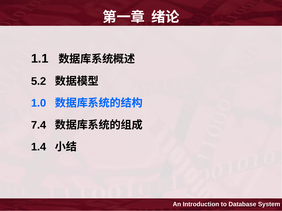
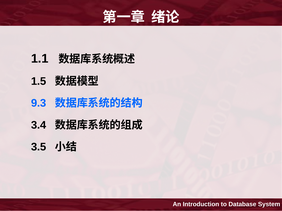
5.2: 5.2 -> 1.5
1.0: 1.0 -> 9.3
7.4: 7.4 -> 3.4
1.4: 1.4 -> 3.5
